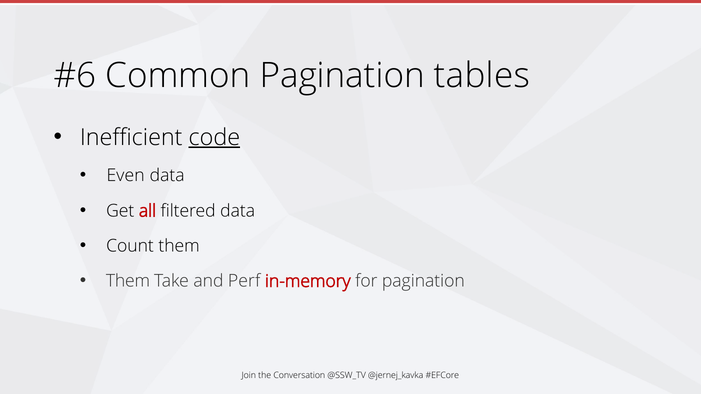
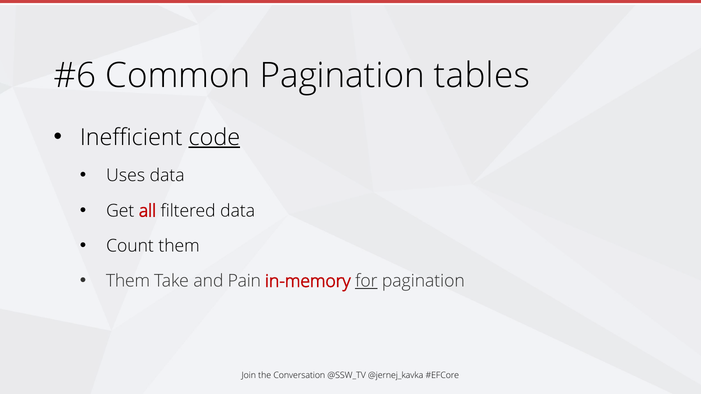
Even: Even -> Uses
Perf: Perf -> Pain
for underline: none -> present
